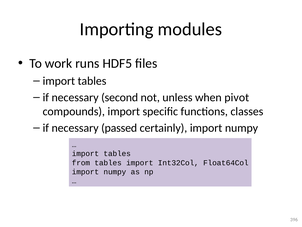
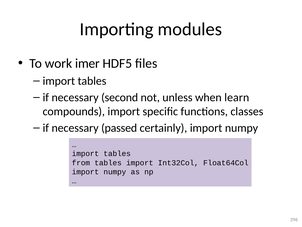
runs: runs -> imer
pivot: pivot -> learn
